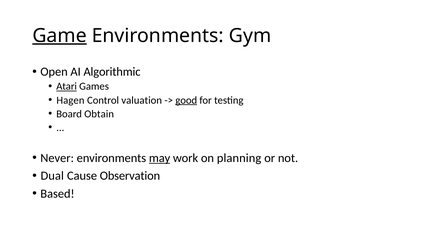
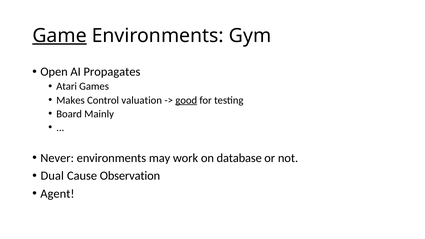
Algorithmic: Algorithmic -> Propagates
Atari underline: present -> none
Hagen: Hagen -> Makes
Obtain: Obtain -> Mainly
may underline: present -> none
planning: planning -> database
Based: Based -> Agent
